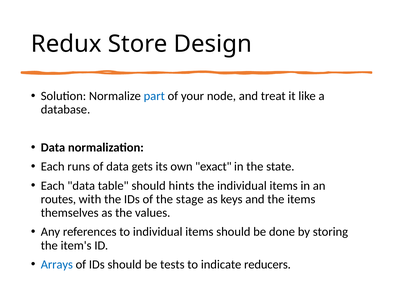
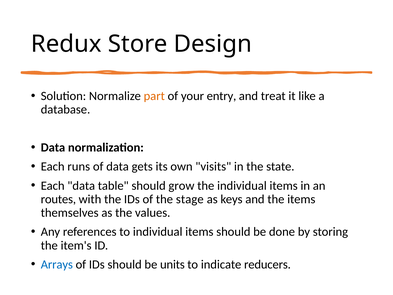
part colour: blue -> orange
node: node -> entry
exact: exact -> visits
hints: hints -> grow
tests: tests -> units
